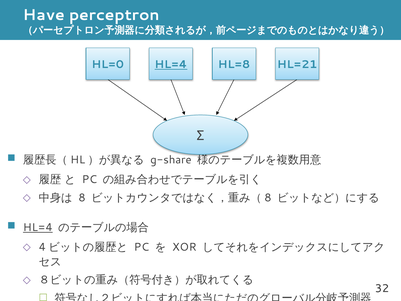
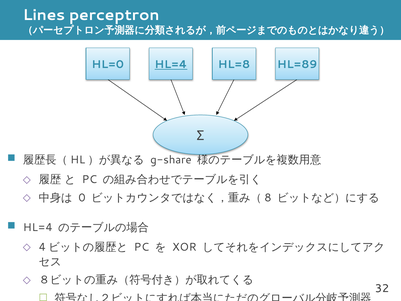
Have: Have -> Lines
HL=21: HL=21 -> HL=89
8: 8 -> 0
HL=4 at (38, 227) underline: present -> none
